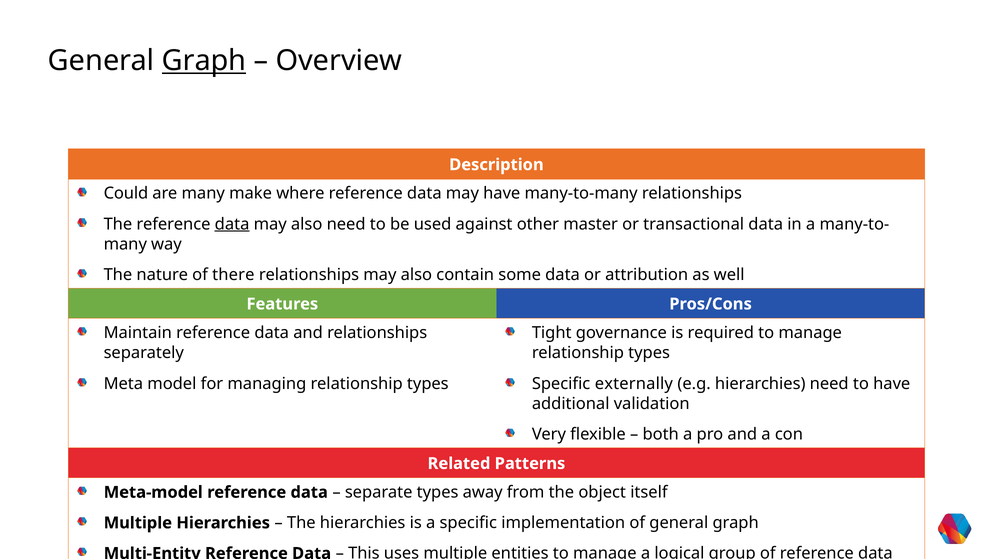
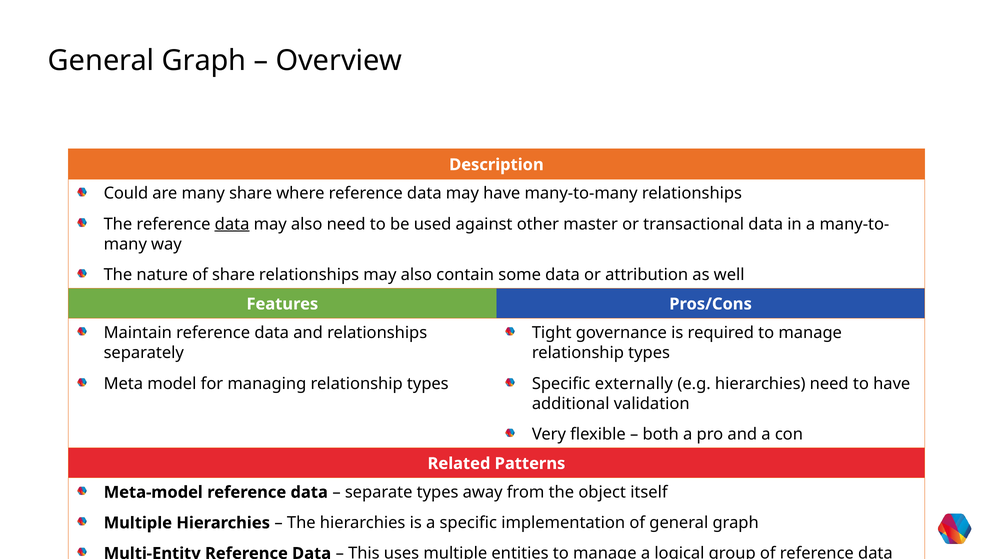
Graph at (204, 61) underline: present -> none
many make: make -> share
of there: there -> share
